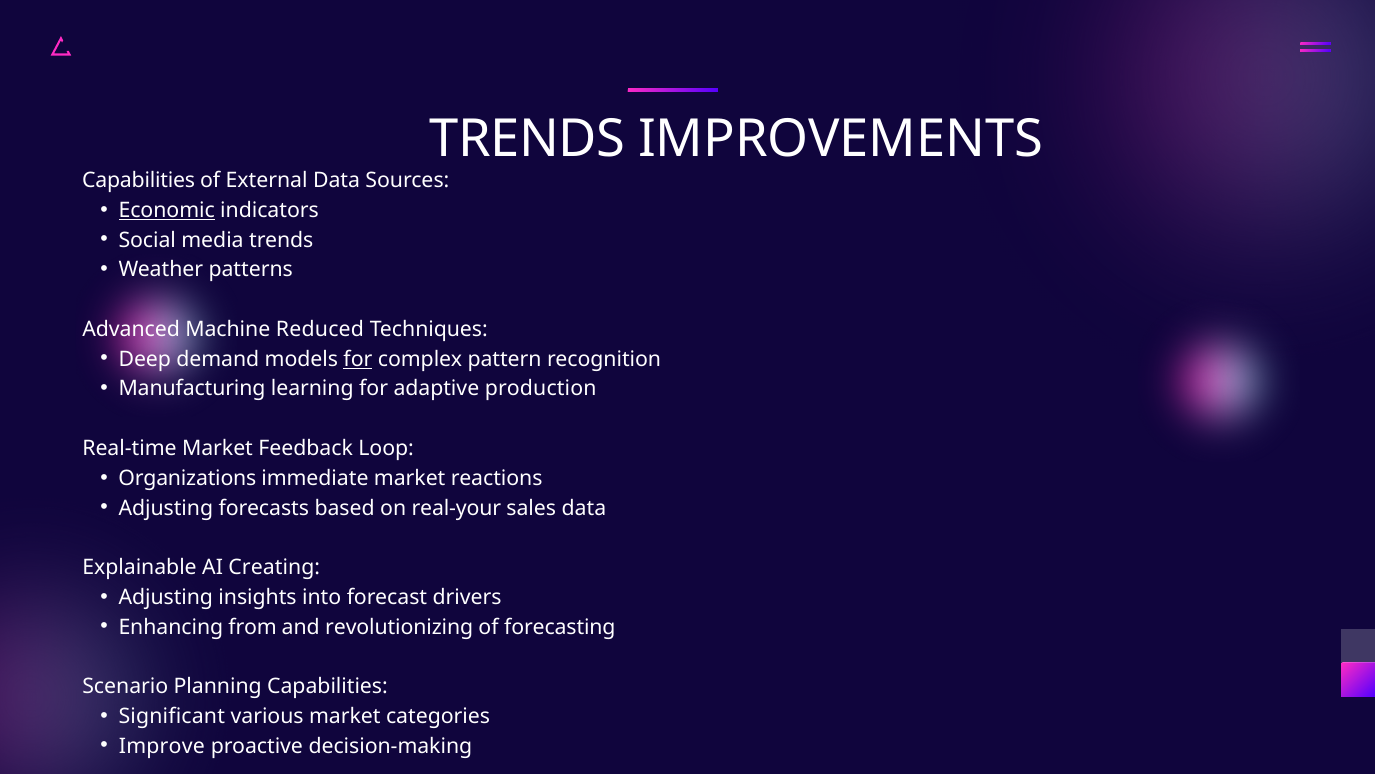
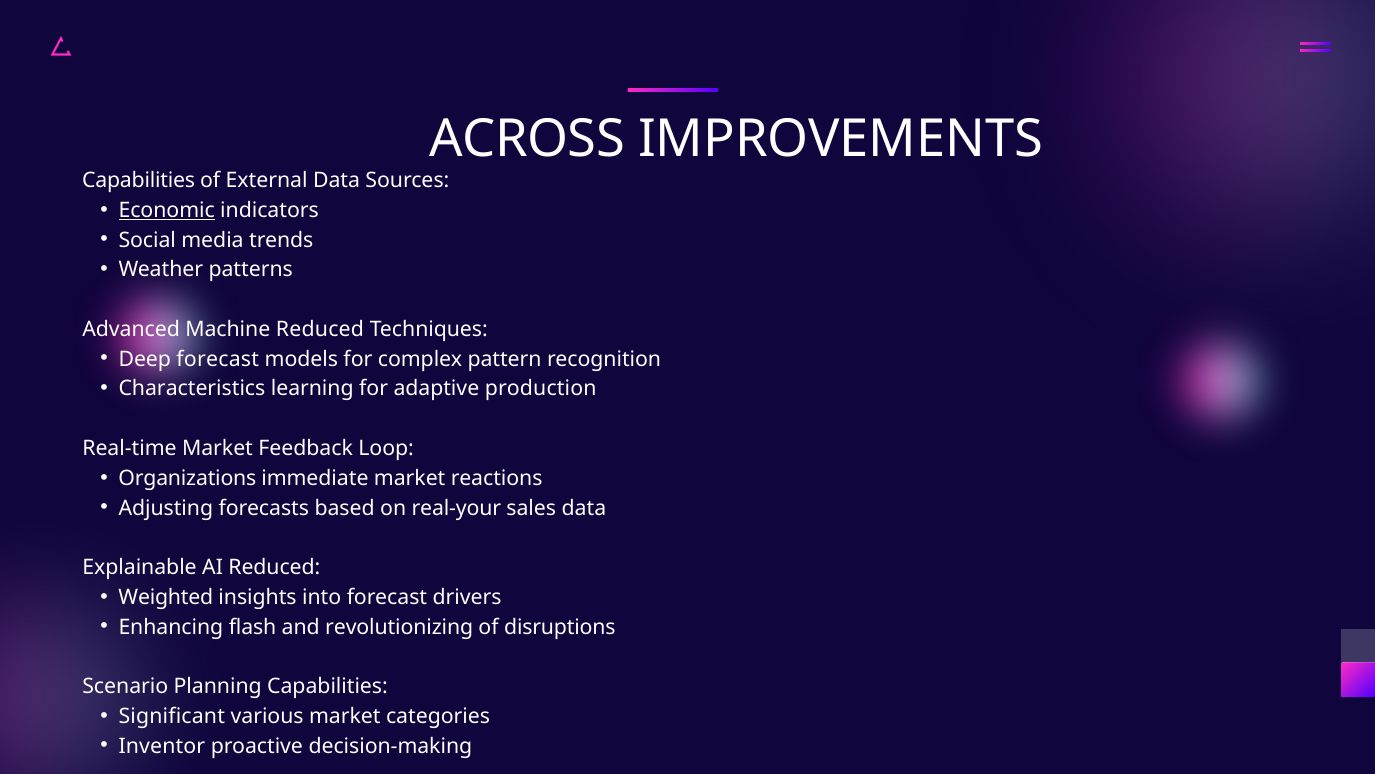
TRENDS at (527, 139): TRENDS -> ACROSS
Deep demand: demand -> forecast
for at (358, 359) underline: present -> none
Manufacturing: Manufacturing -> Characteristics
AI Creating: Creating -> Reduced
Adjusting at (166, 597): Adjusting -> Weighted
from: from -> flash
forecasting: forecasting -> disruptions
Improve: Improve -> Inventor
